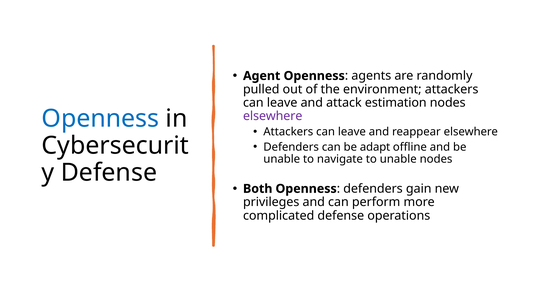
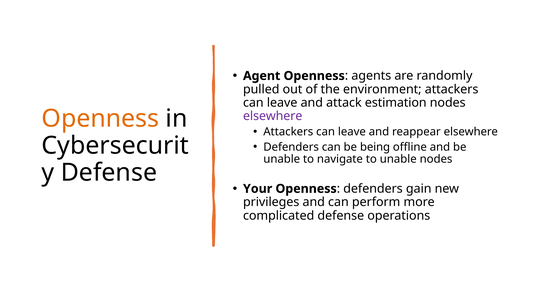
Openness at (100, 119) colour: blue -> orange
adapt: adapt -> being
Both: Both -> Your
